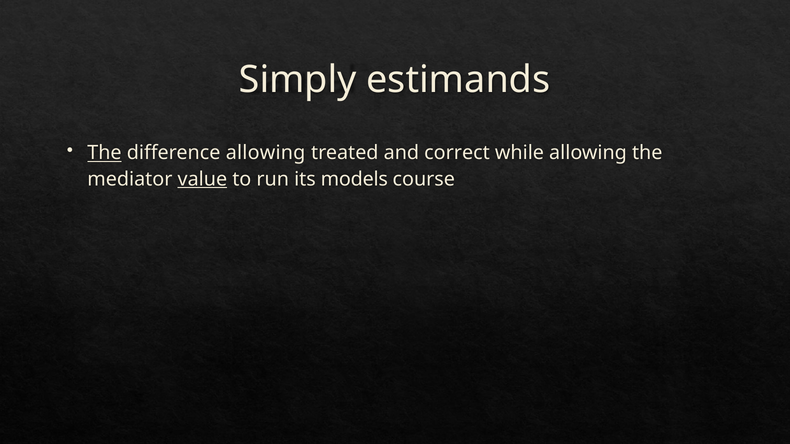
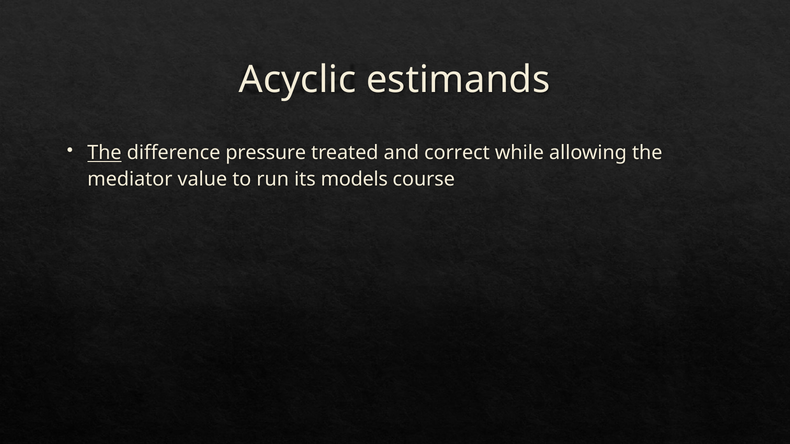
Simply: Simply -> Acyclic
difference allowing: allowing -> pressure
value underline: present -> none
